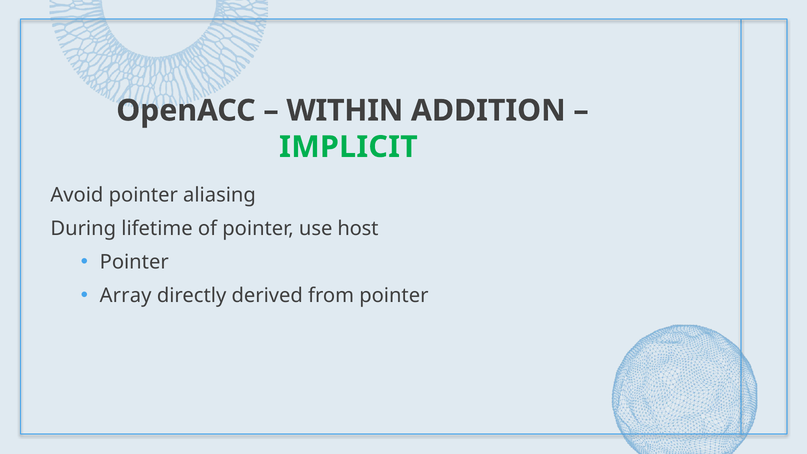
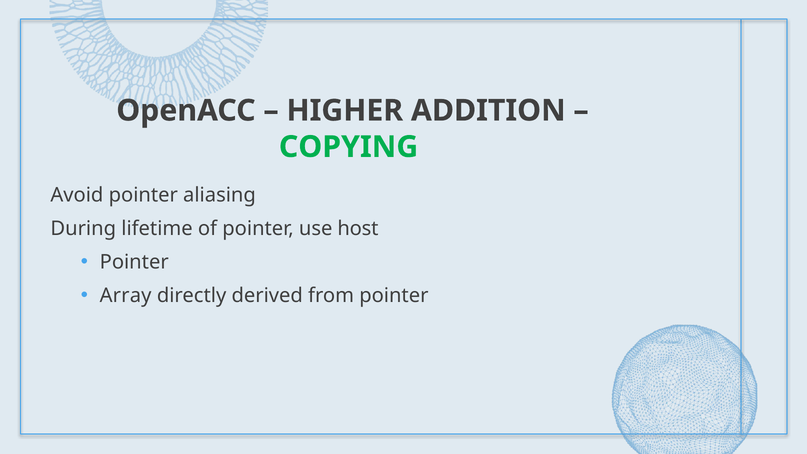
WITHIN: WITHIN -> HIGHER
IMPLICIT: IMPLICIT -> COPYING
